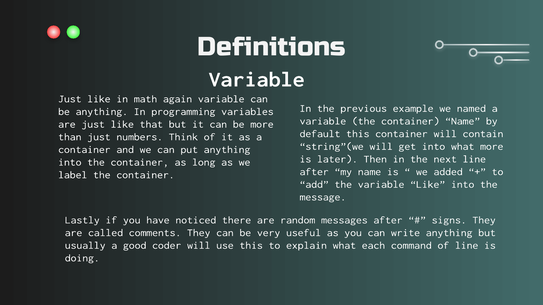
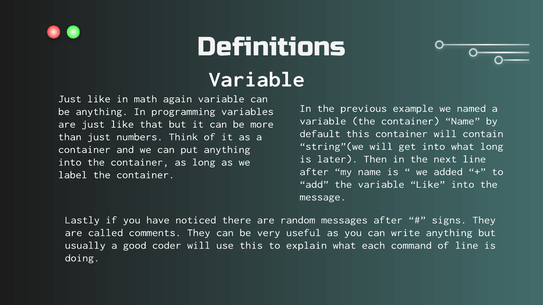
what more: more -> long
